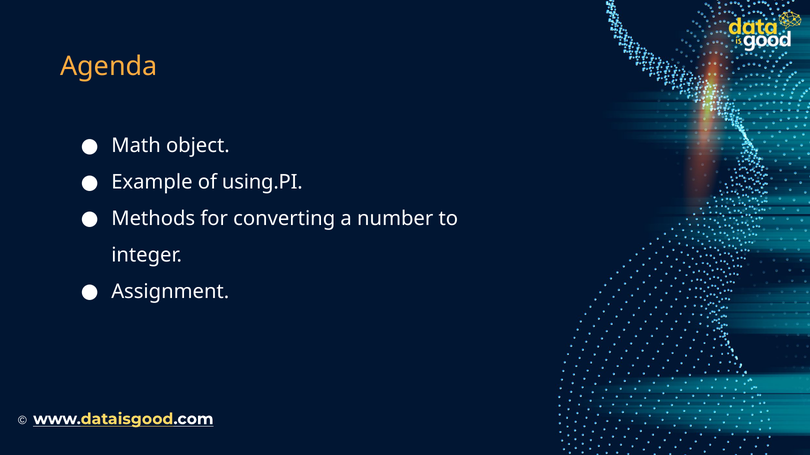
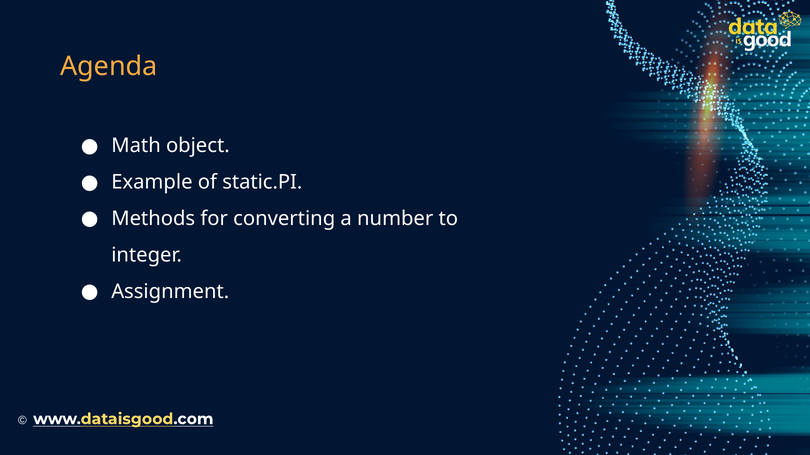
using.PI: using.PI -> static.PI
